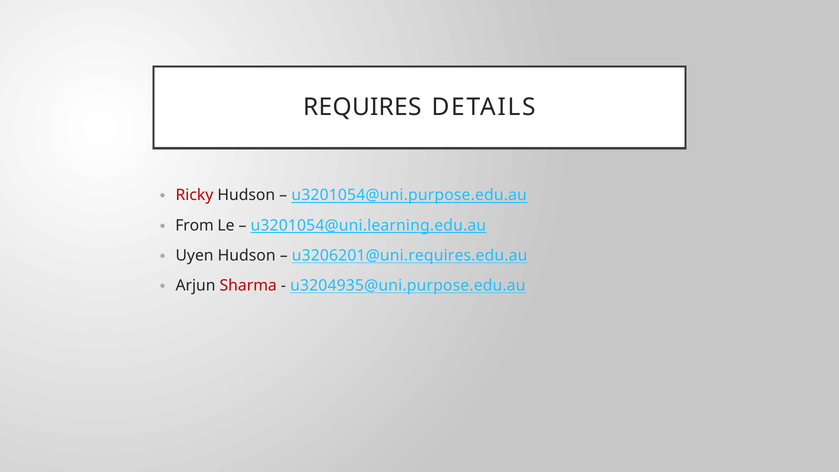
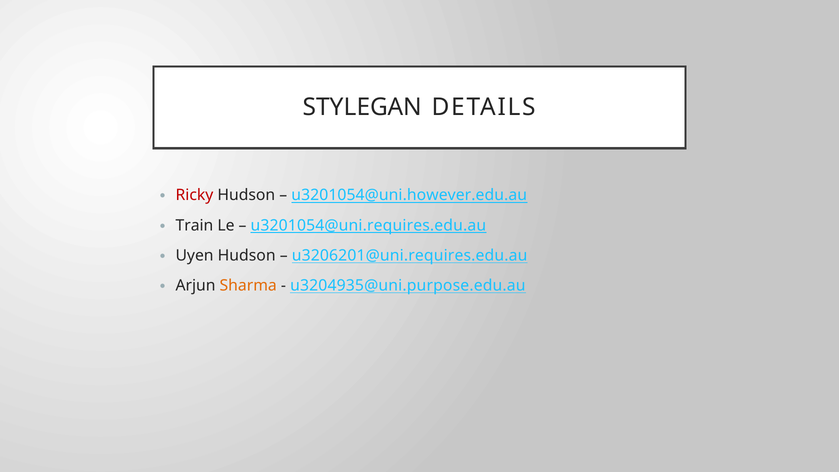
REQUIRES: REQUIRES -> STYLEGAN
u3201054@uni.purpose.edu.au: u3201054@uni.purpose.edu.au -> u3201054@uni.however.edu.au
From: From -> Train
u3201054@uni.learning.edu.au: u3201054@uni.learning.edu.au -> u3201054@uni.requires.edu.au
Sharma colour: red -> orange
